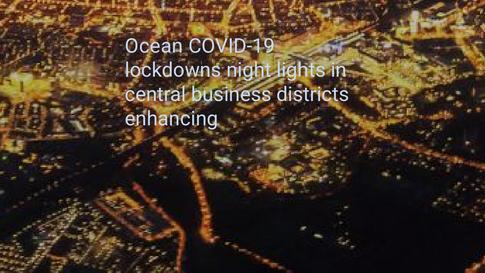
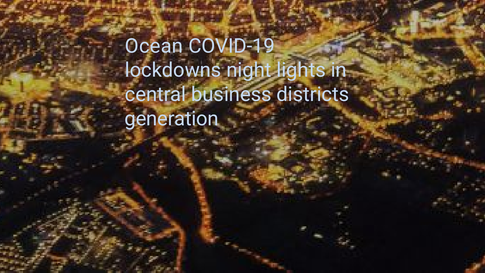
enhancing: enhancing -> generation
